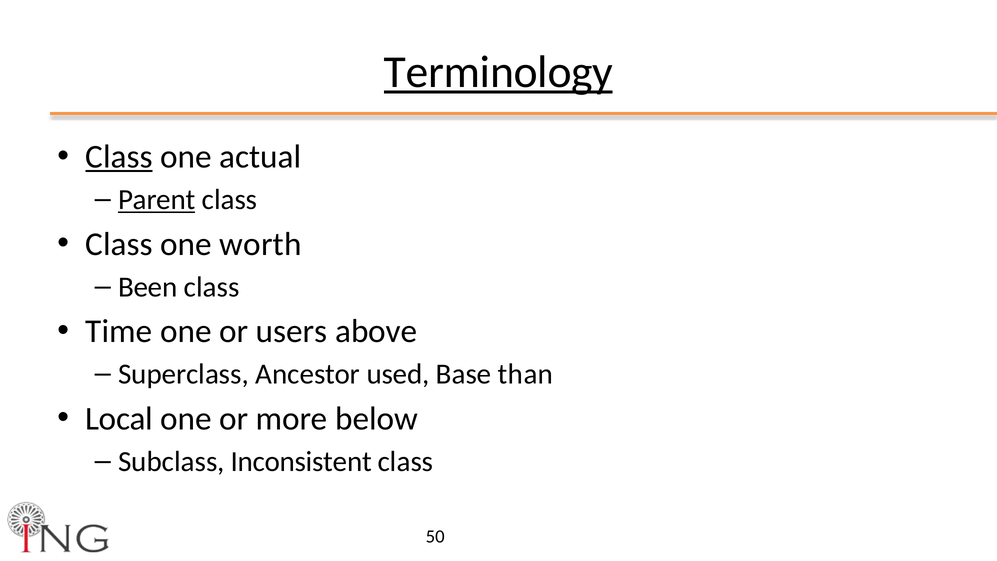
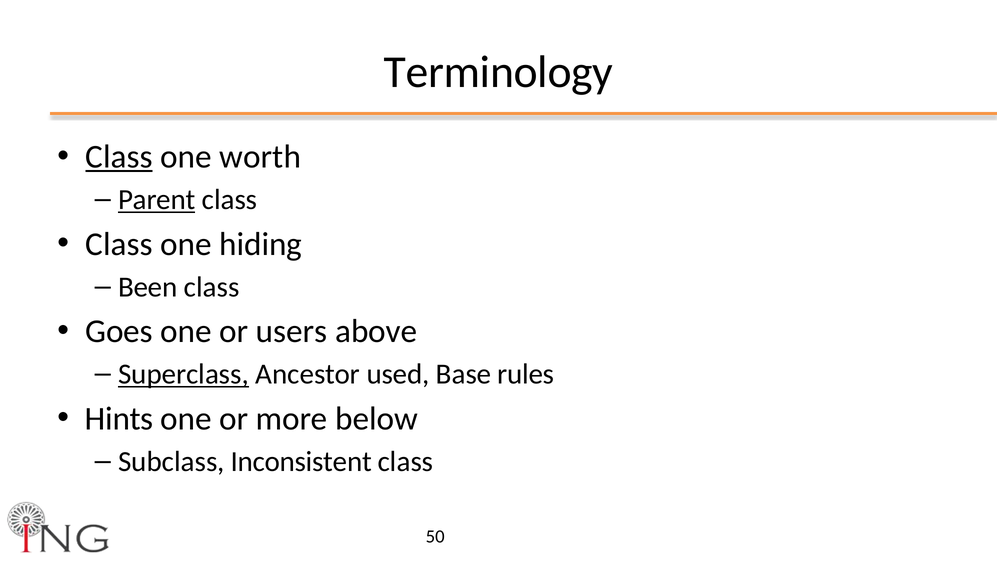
Terminology underline: present -> none
actual: actual -> worth
worth: worth -> hiding
Time: Time -> Goes
Superclass underline: none -> present
than: than -> rules
Local: Local -> Hints
